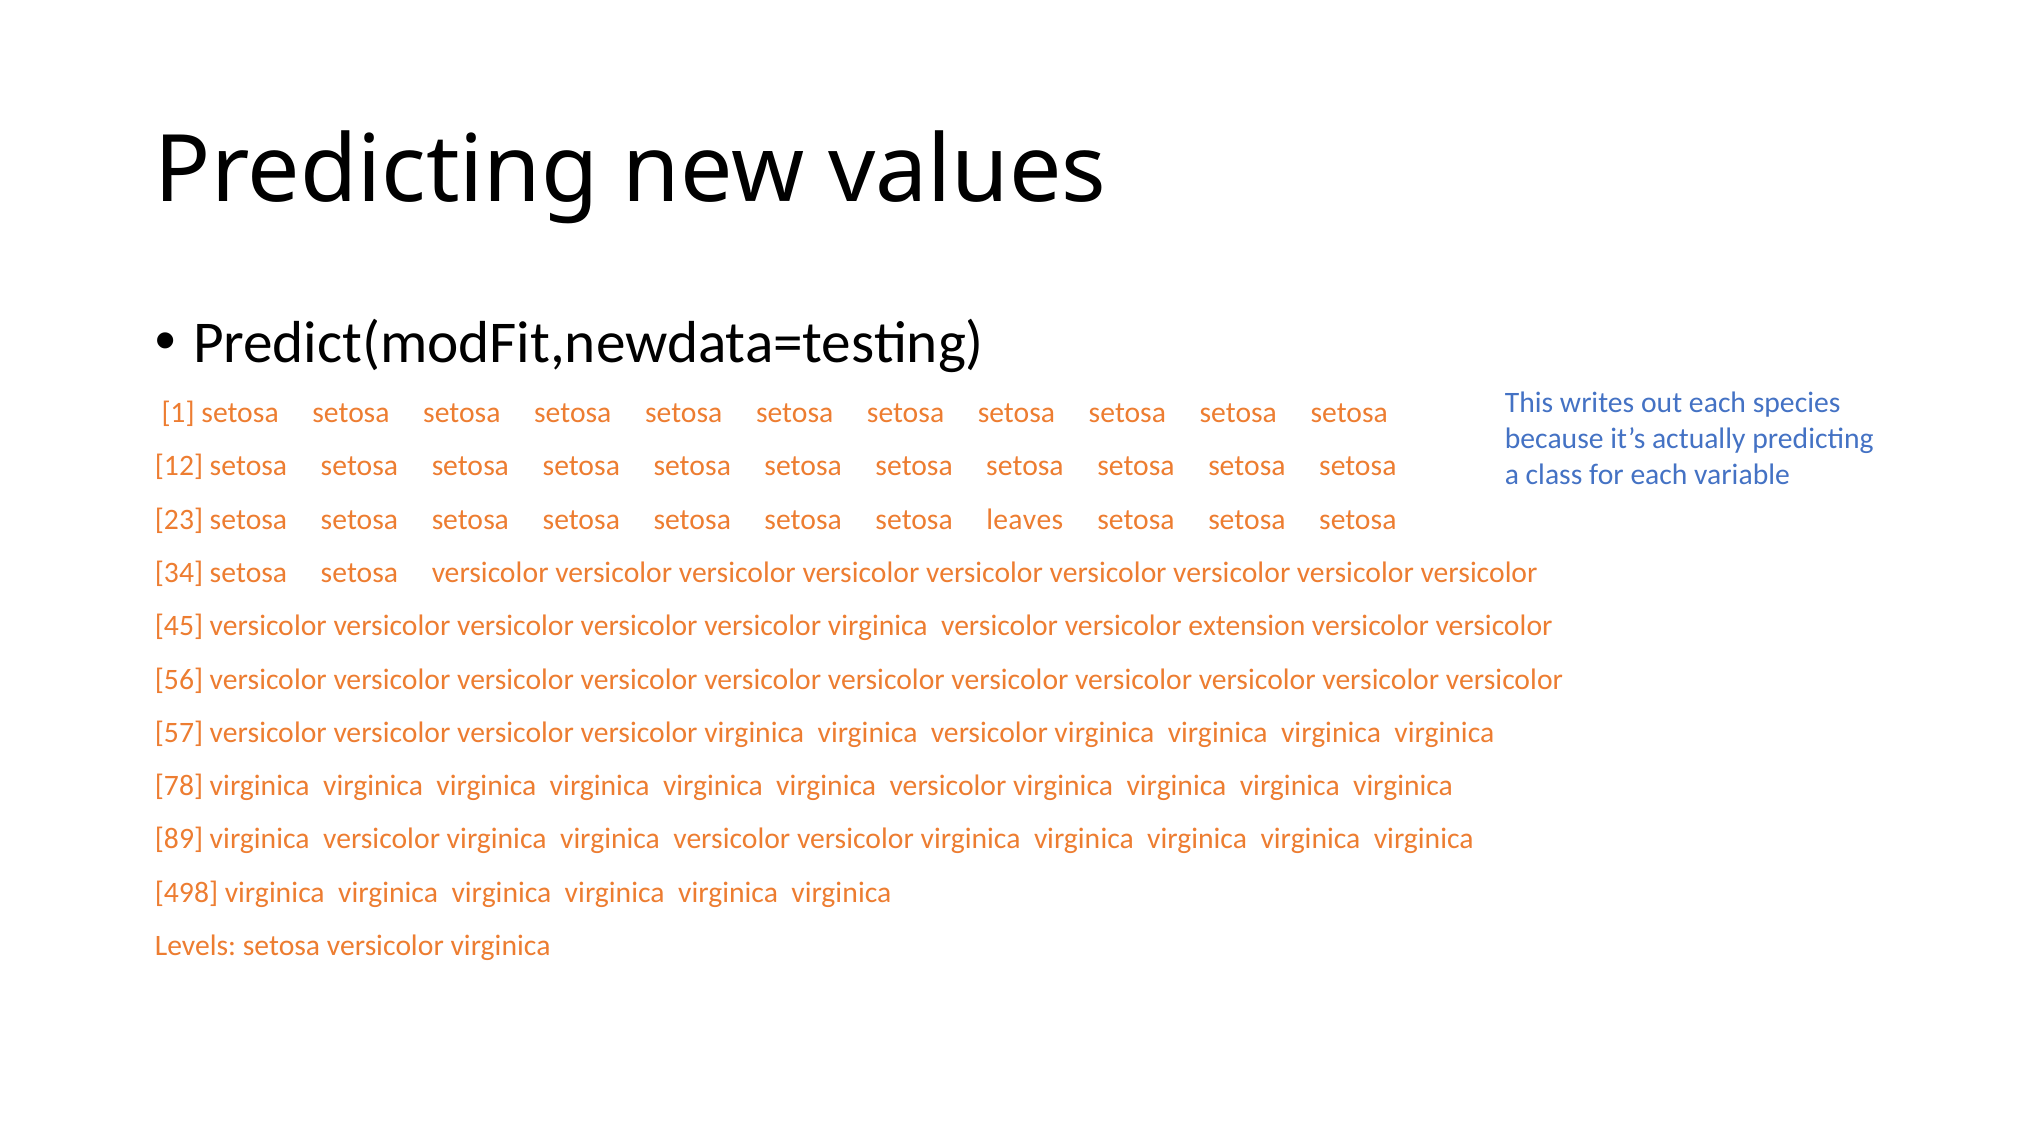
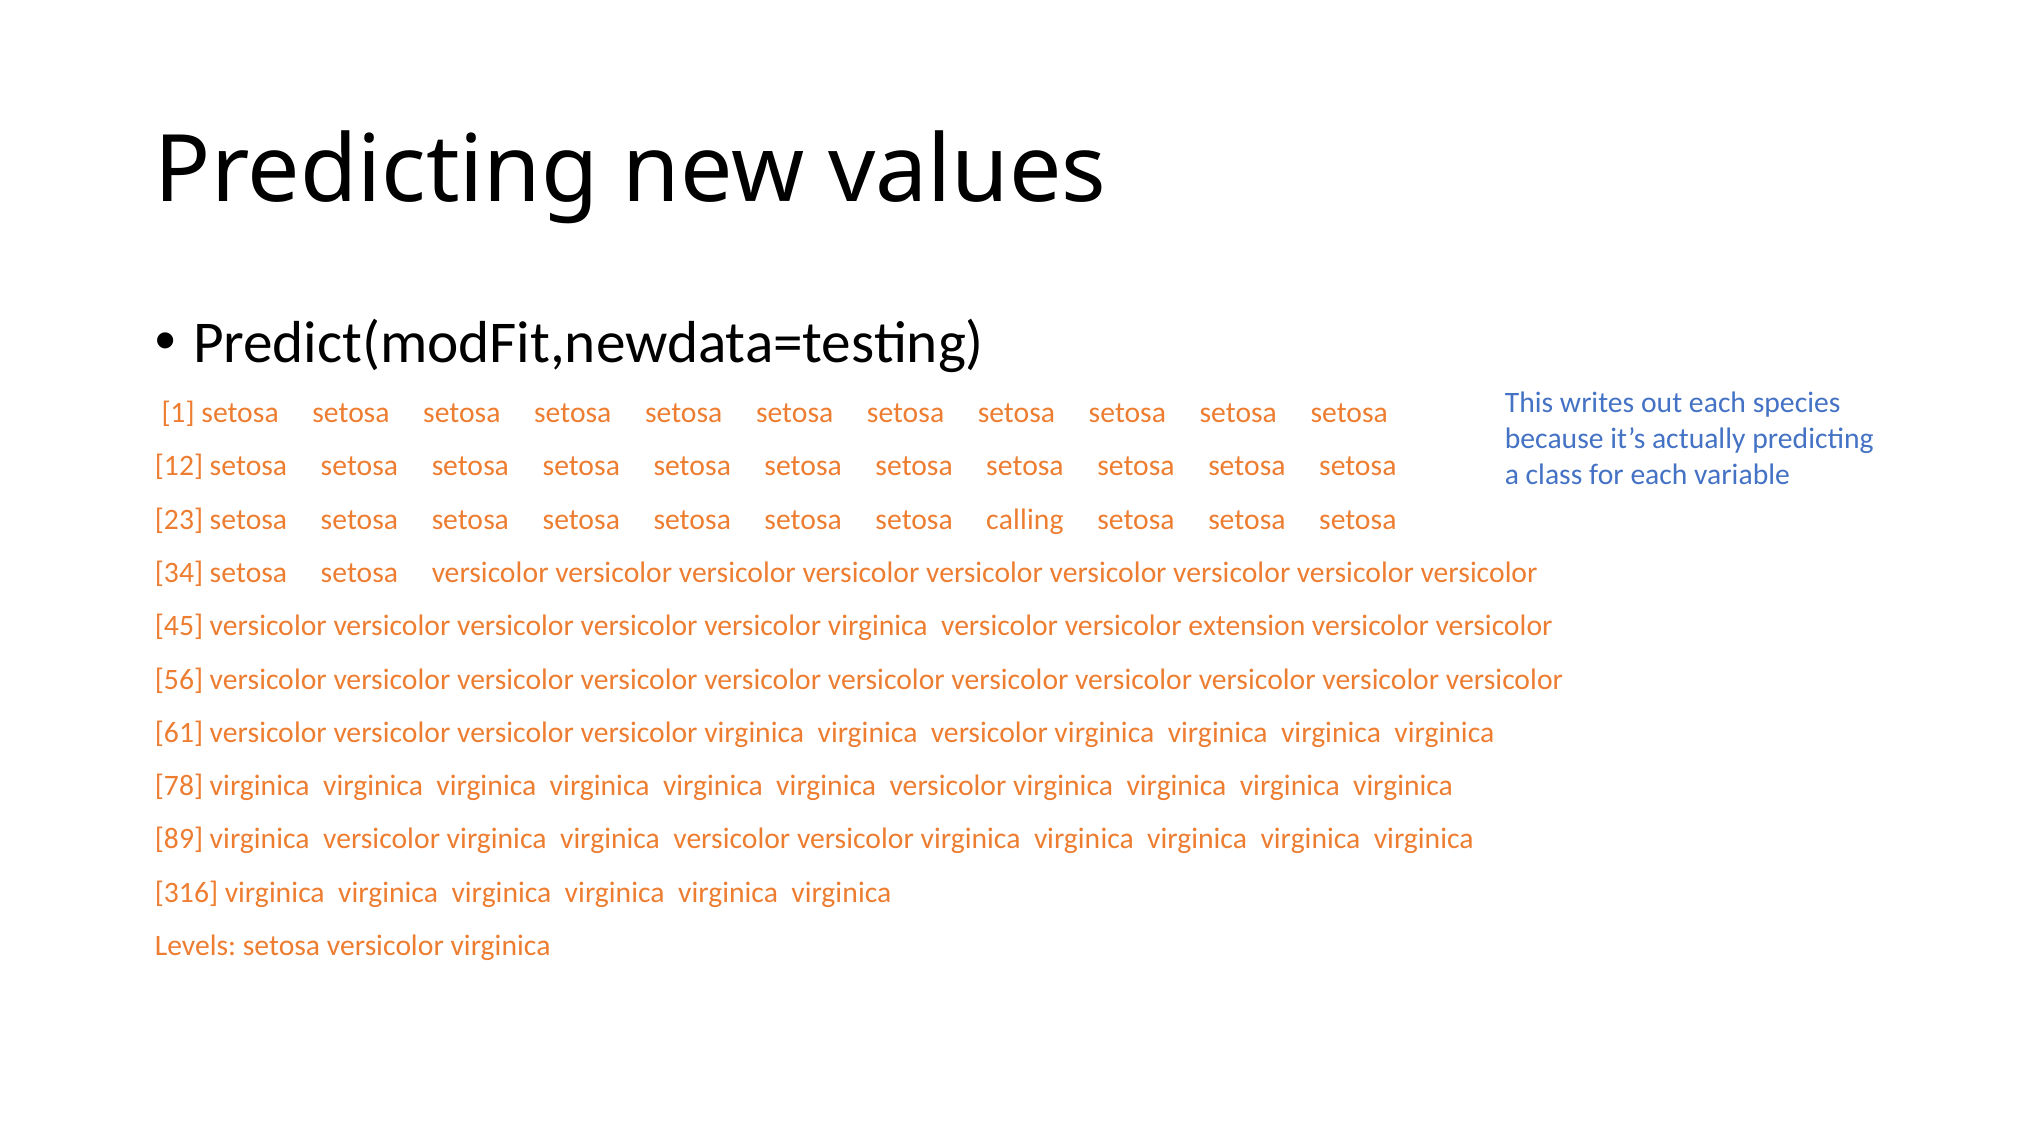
leaves: leaves -> calling
57: 57 -> 61
498: 498 -> 316
